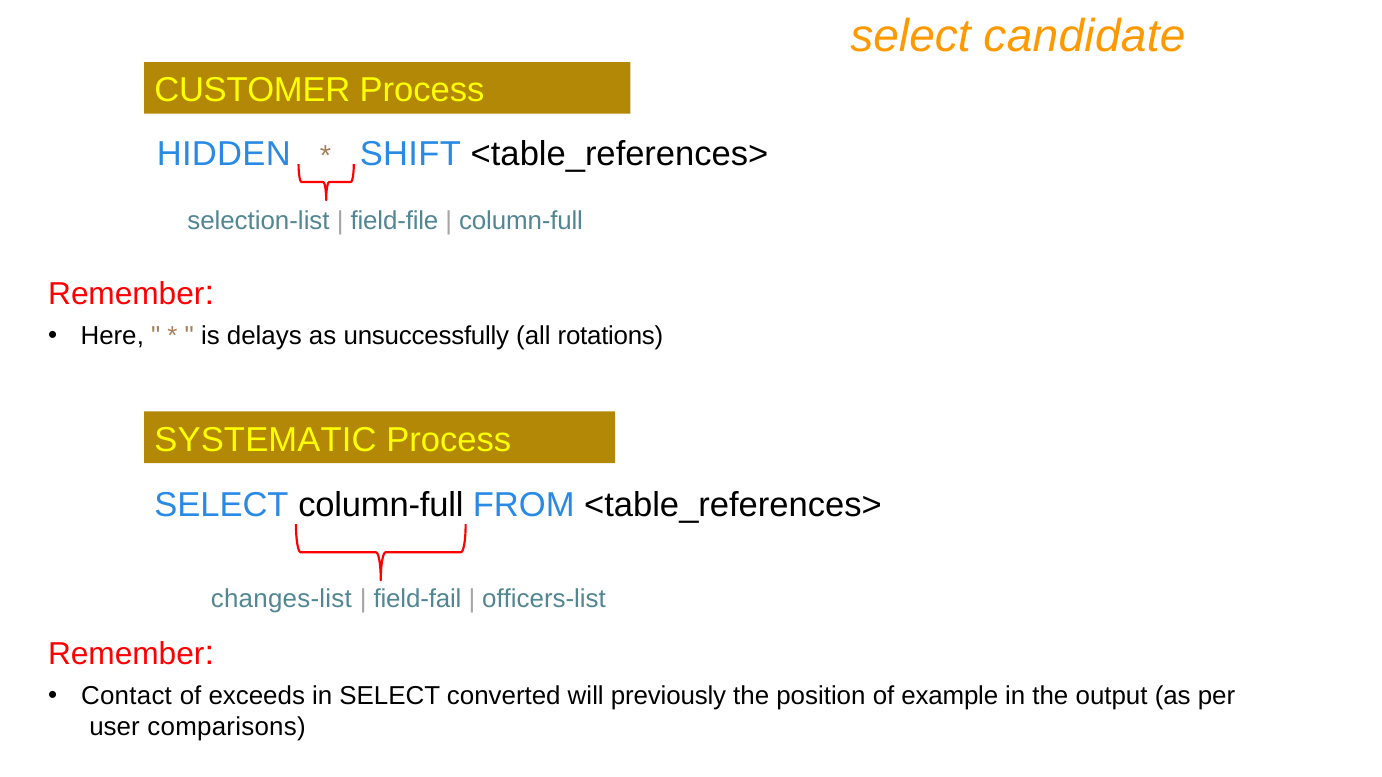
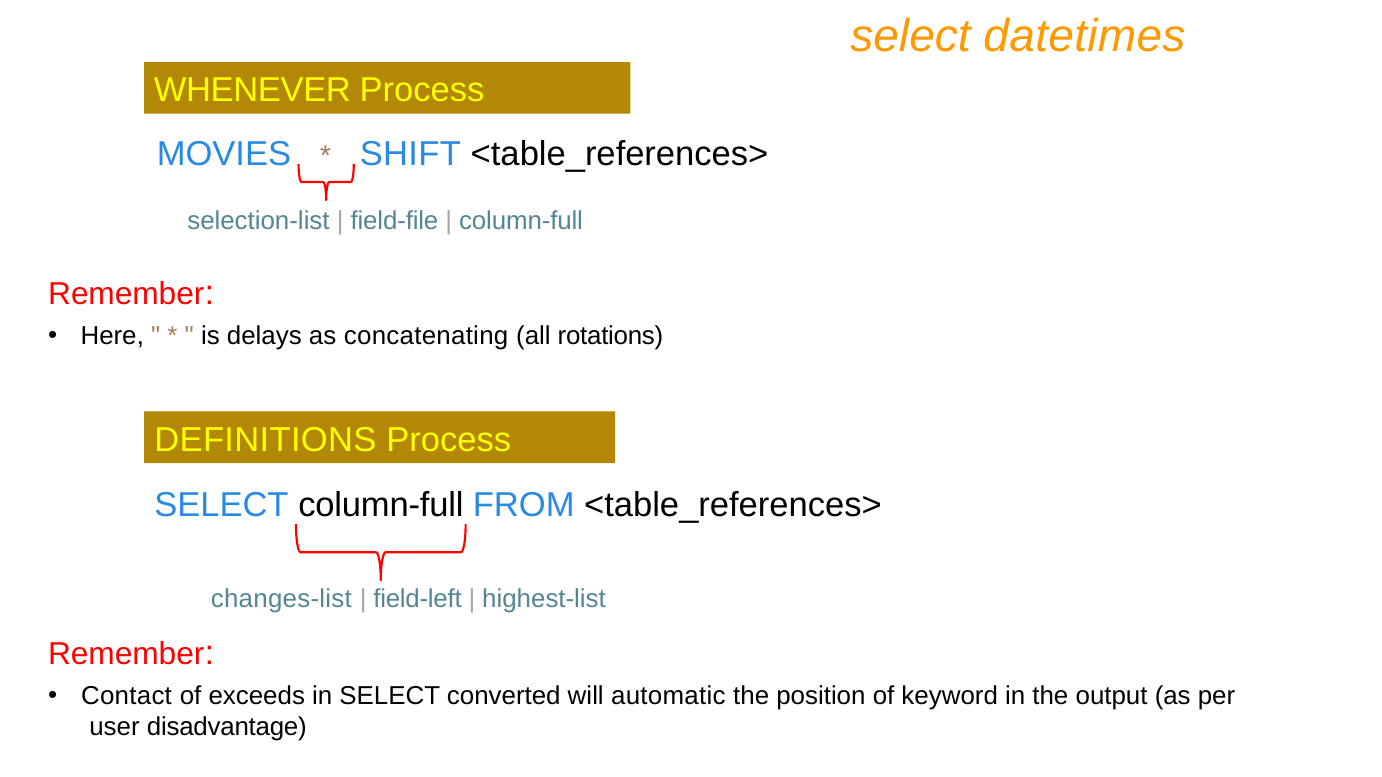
candidate: candidate -> datetimes
CUSTOMER: CUSTOMER -> WHENEVER
HIDDEN: HIDDEN -> MOVIES
unsuccessfully: unsuccessfully -> concatenating
SYSTEMATIC: SYSTEMATIC -> DEFINITIONS
field-fail: field-fail -> field-left
officers-list: officers-list -> highest-list
previously: previously -> automatic
example: example -> keyword
comparisons: comparisons -> disadvantage
